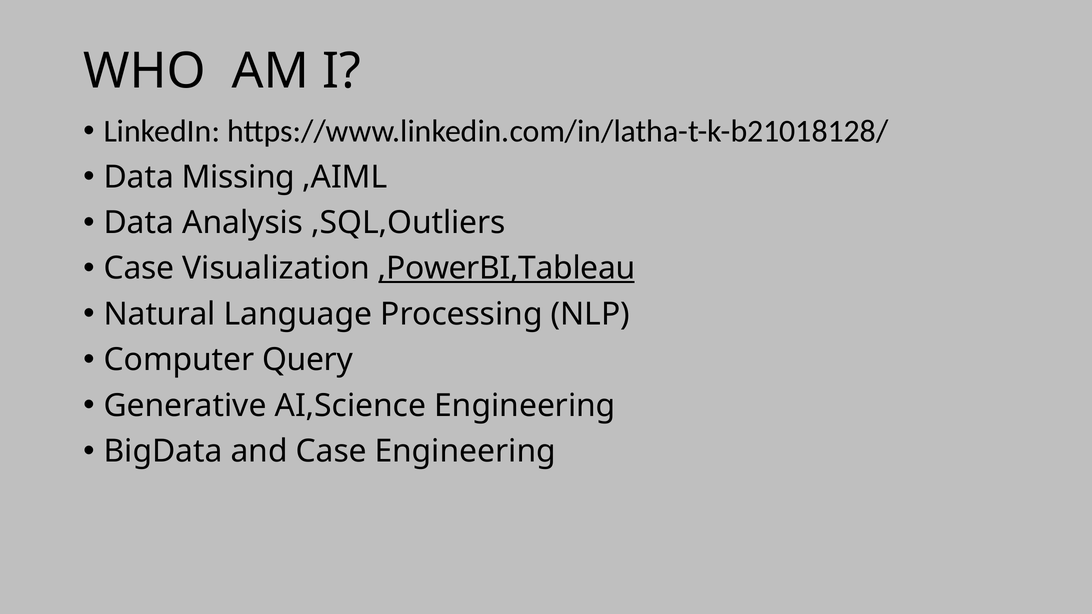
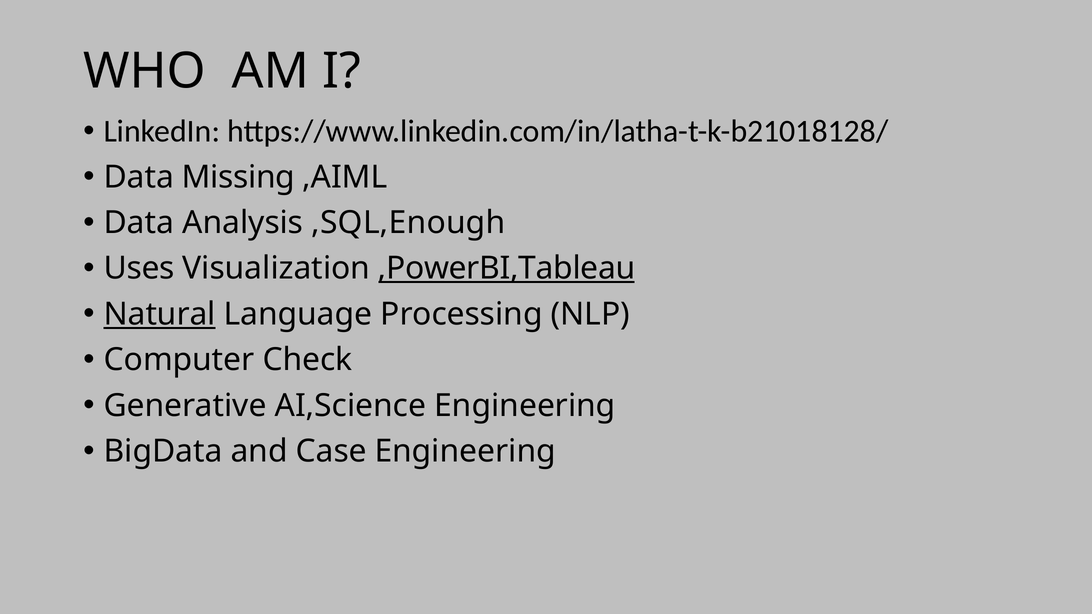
,SQL,Outliers: ,SQL,Outliers -> ,SQL,Enough
Case at (139, 269): Case -> Uses
Natural underline: none -> present
Query: Query -> Check
